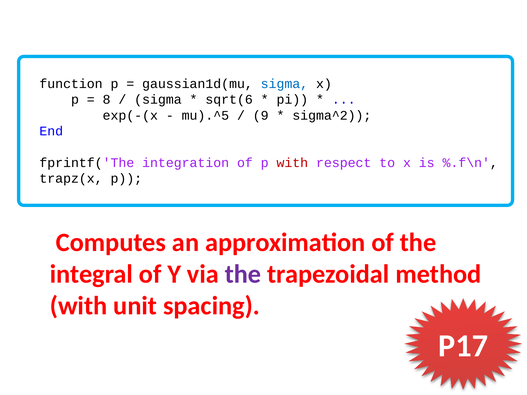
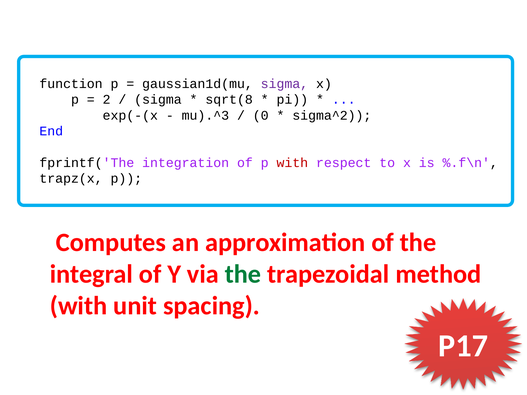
sigma at (284, 84) colour: blue -> purple
8: 8 -> 2
sqrt(6: sqrt(6 -> sqrt(8
mu).^5: mu).^5 -> mu).^3
9: 9 -> 0
the at (243, 274) colour: purple -> green
